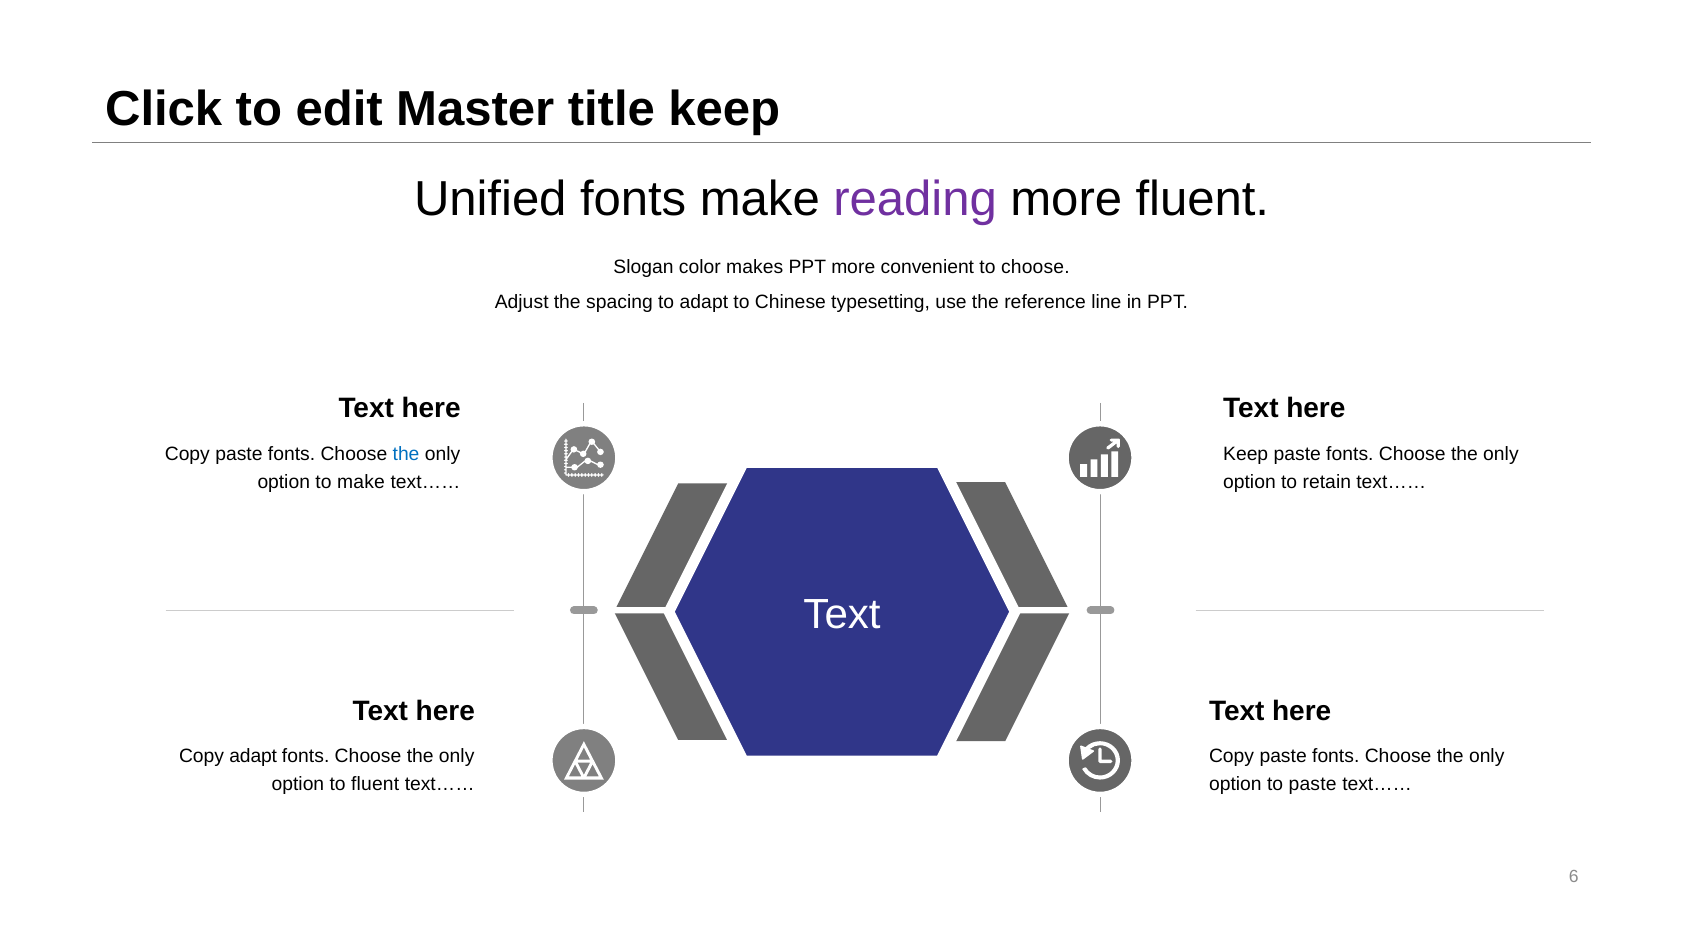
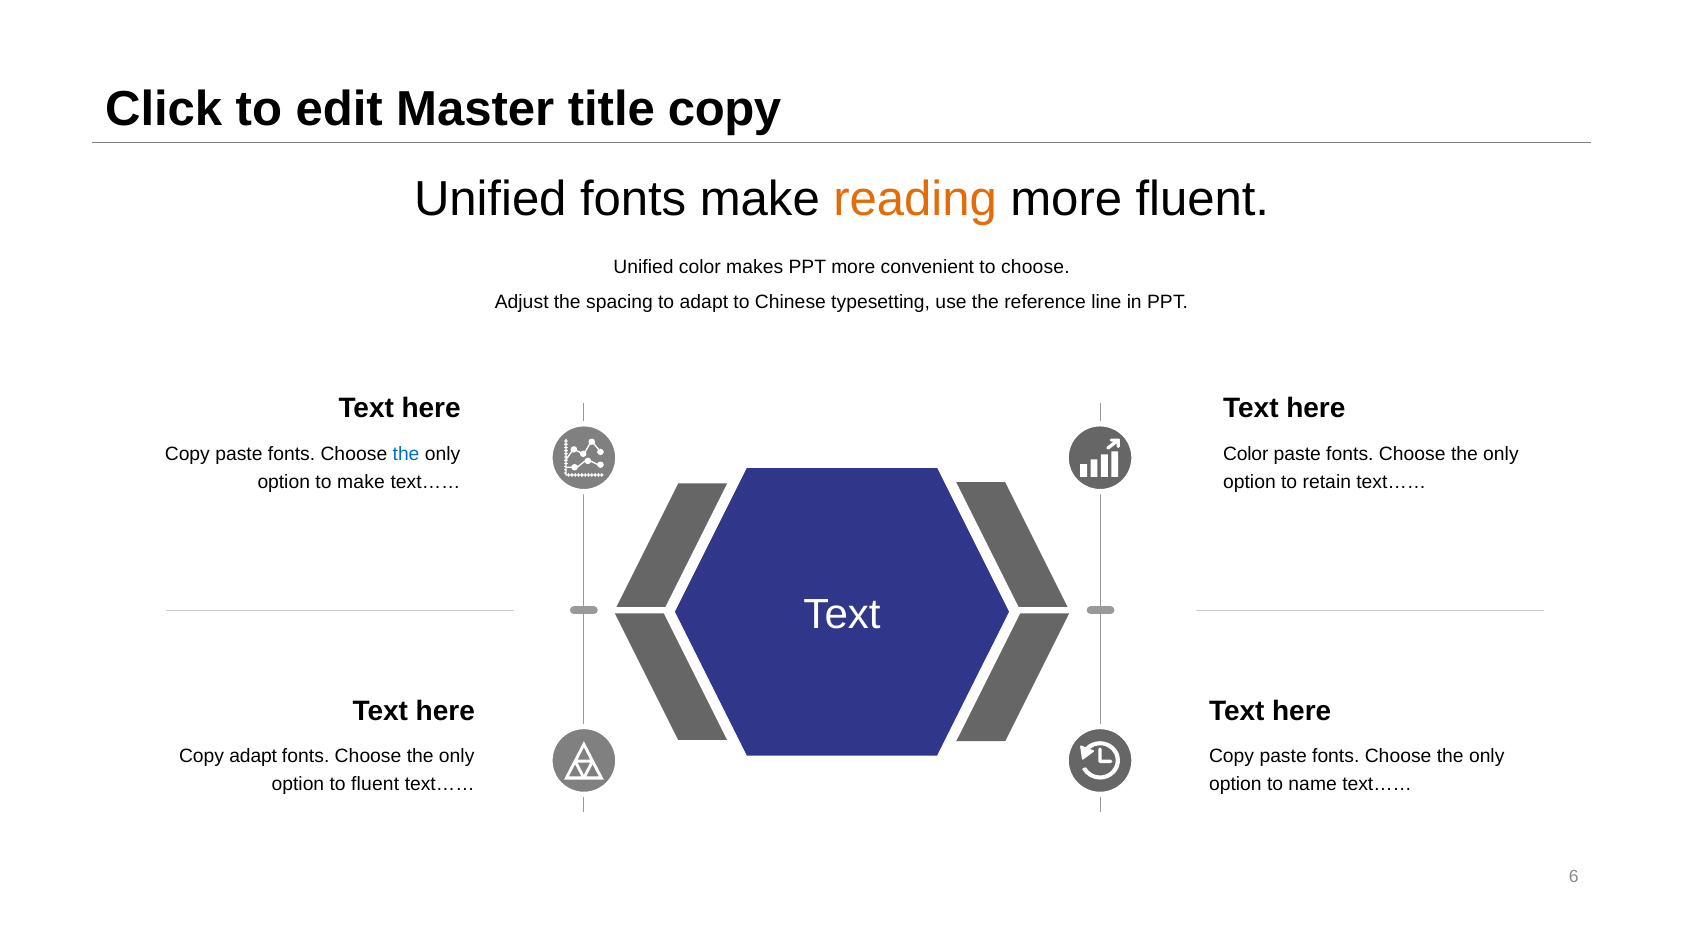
title keep: keep -> copy
reading colour: purple -> orange
Slogan at (644, 267): Slogan -> Unified
Keep at (1246, 454): Keep -> Color
to paste: paste -> name
